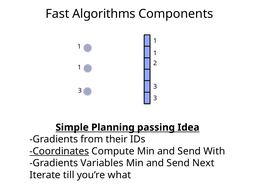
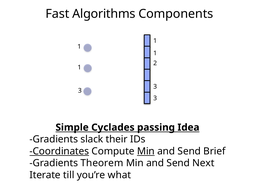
Planning: Planning -> Cyclades
from: from -> slack
Min at (146, 151) underline: none -> present
With: With -> Brief
Variables: Variables -> Theorem
